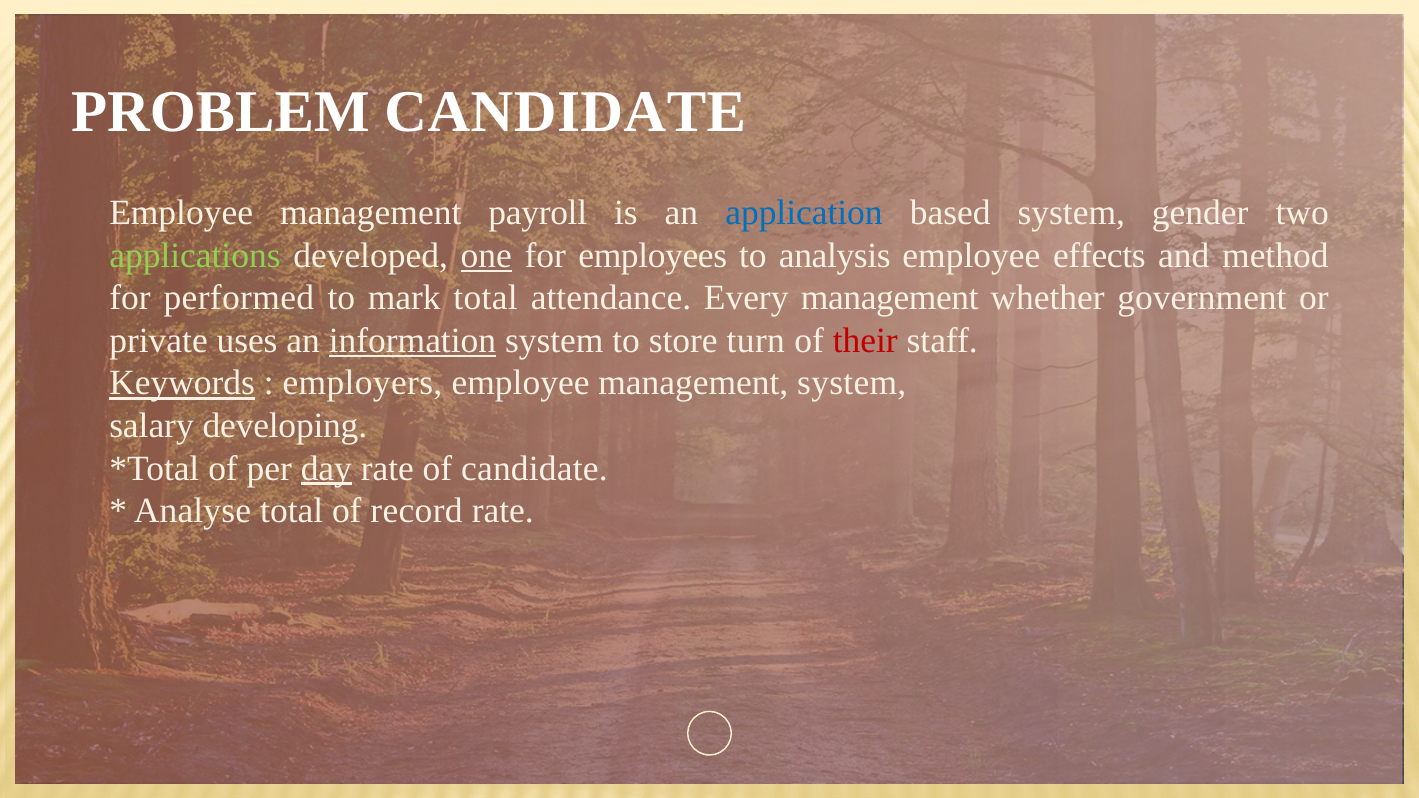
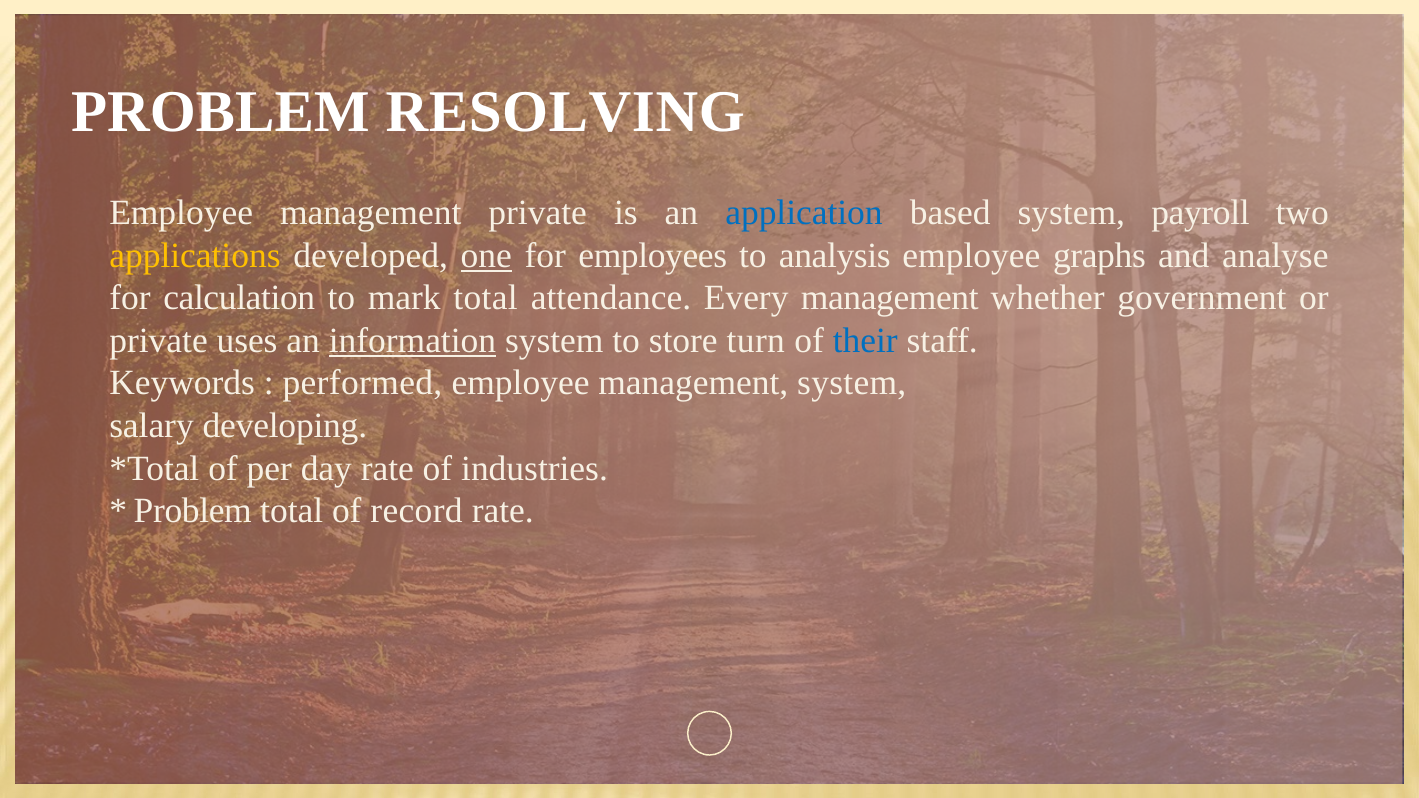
PROBLEM CANDIDATE: CANDIDATE -> RESOLVING
management payroll: payroll -> private
gender: gender -> payroll
applications colour: light green -> yellow
effects: effects -> graphs
method: method -> analyse
performed: performed -> calculation
their colour: red -> blue
Keywords underline: present -> none
employers: employers -> performed
day underline: present -> none
of candidate: candidate -> industries
Analyse at (192, 511): Analyse -> Problem
